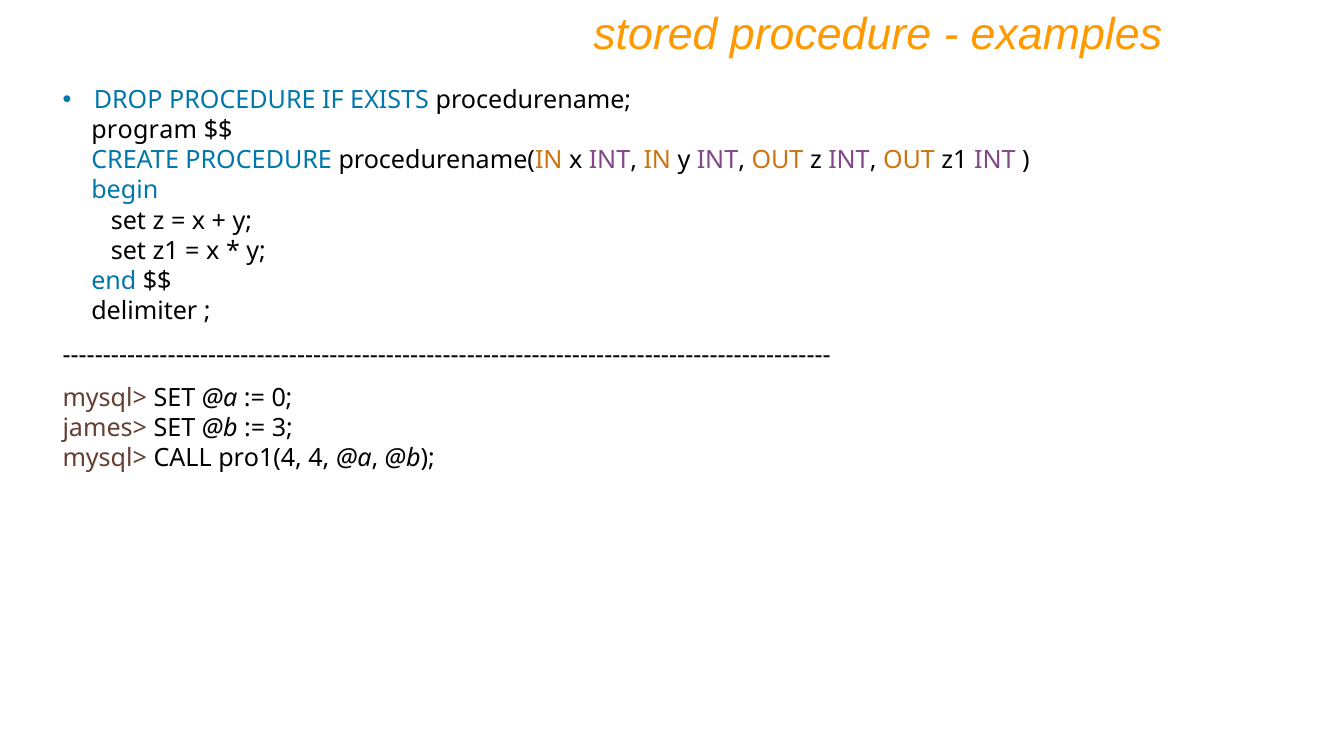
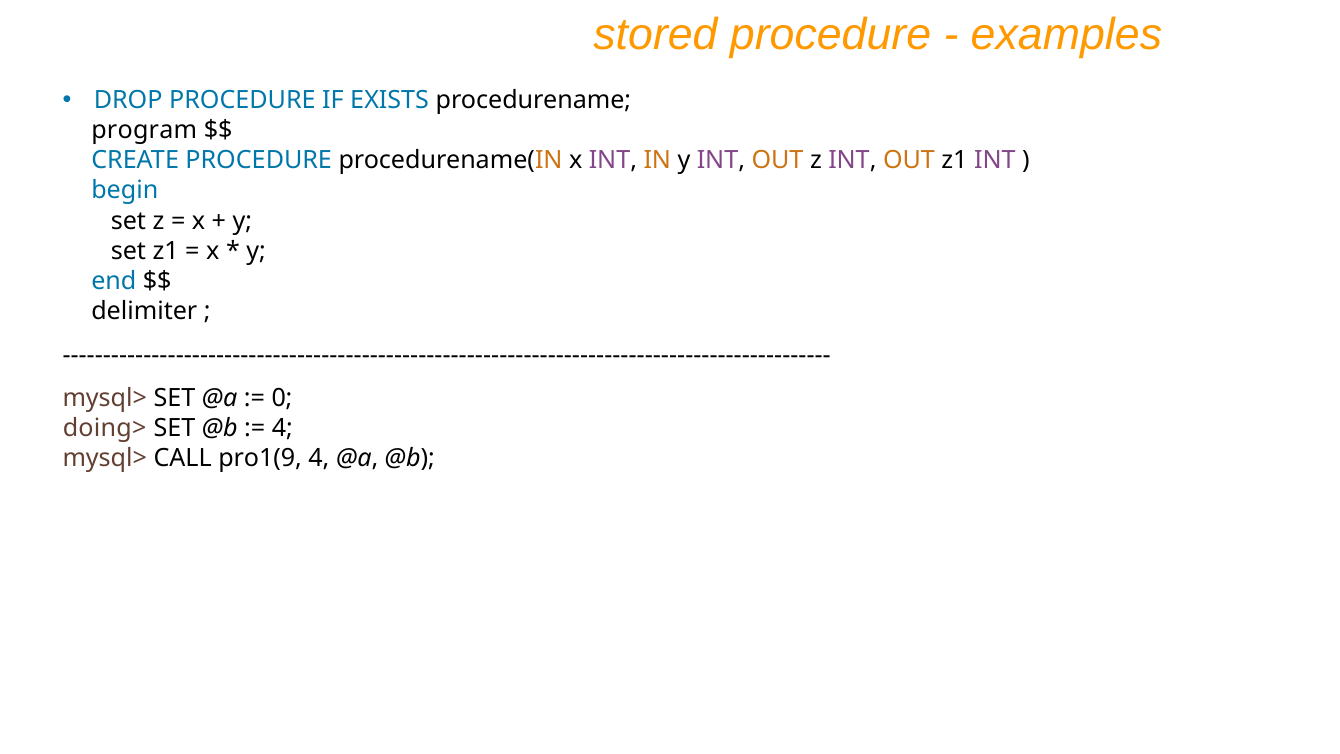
james>: james> -> doing>
3 at (282, 428): 3 -> 4
pro1(4: pro1(4 -> pro1(9
